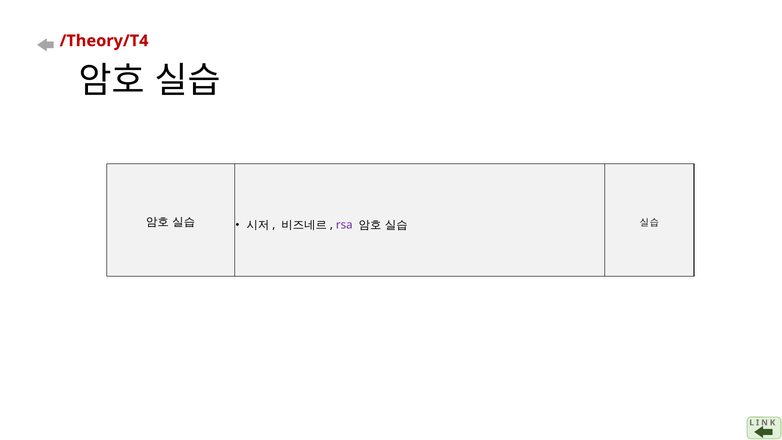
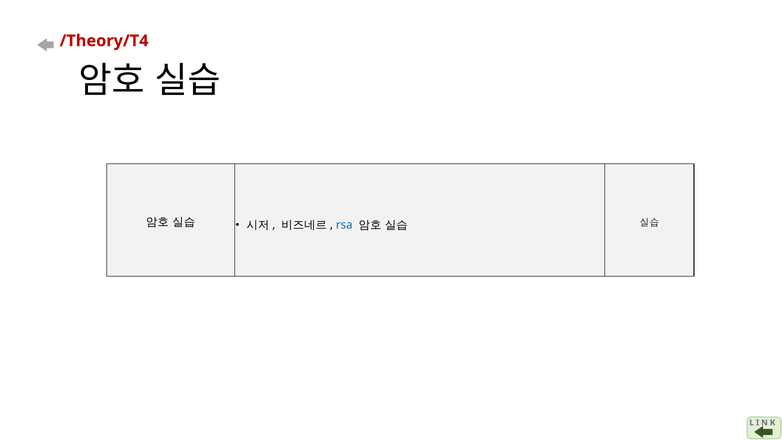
rsa colour: purple -> blue
